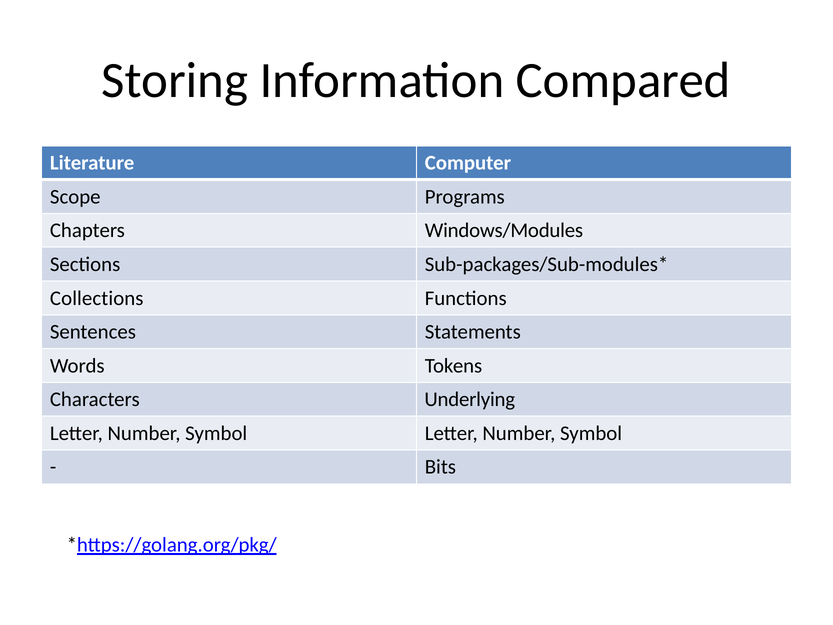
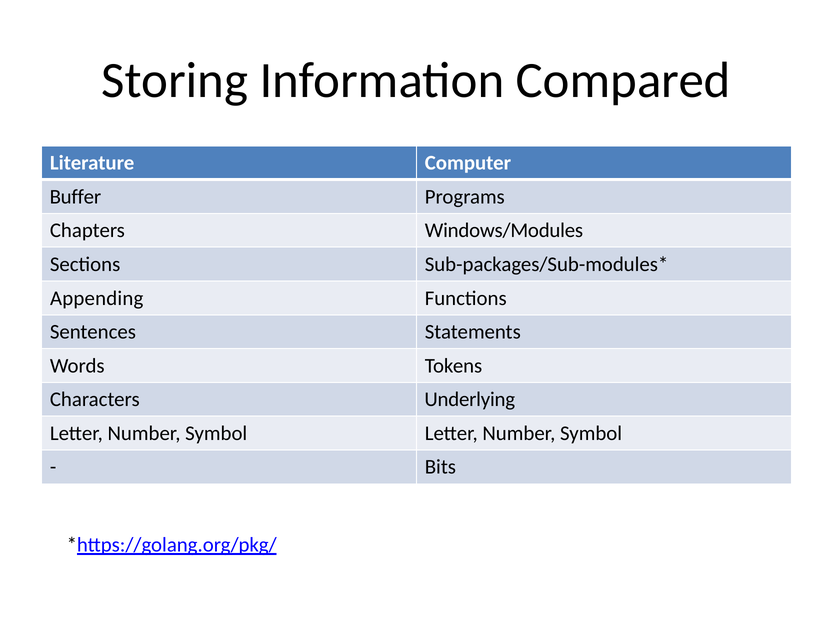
Scope: Scope -> Buffer
Collections: Collections -> Appending
